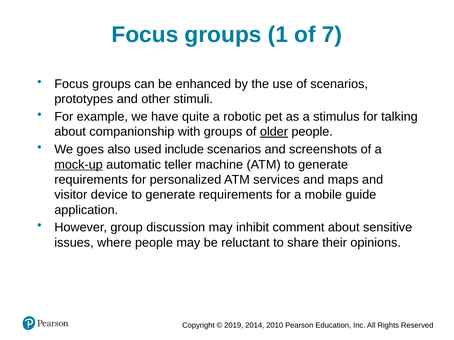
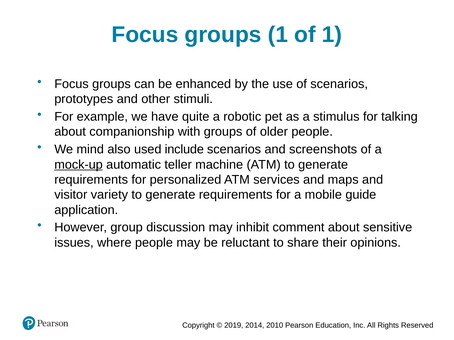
of 7: 7 -> 1
older underline: present -> none
goes: goes -> mind
device: device -> variety
